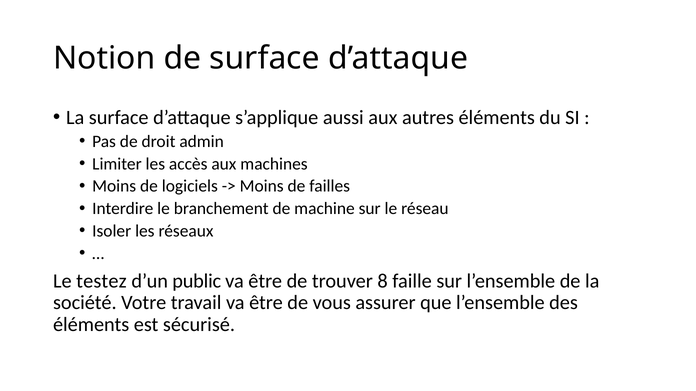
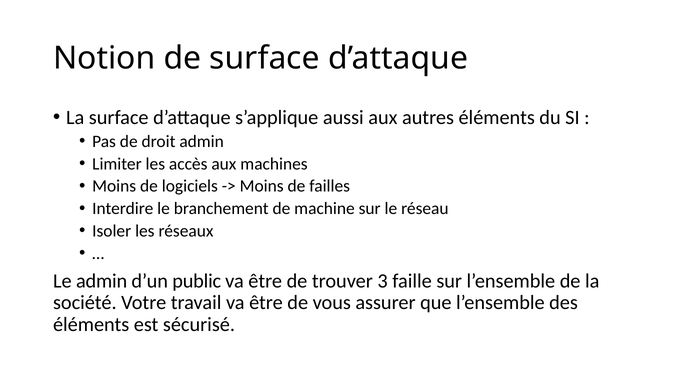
Le testez: testez -> admin
8: 8 -> 3
